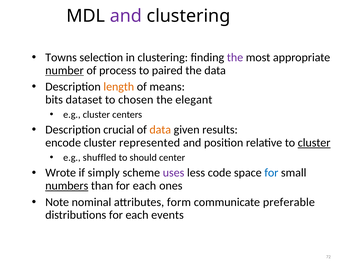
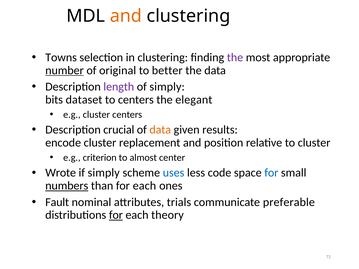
and at (126, 16) colour: purple -> orange
process: process -> original
paired: paired -> better
length colour: orange -> purple
of means: means -> simply
to chosen: chosen -> centers
represented: represented -> replacement
cluster at (314, 143) underline: present -> none
shuffled: shuffled -> criterion
should: should -> almost
uses colour: purple -> blue
Note: Note -> Fault
form: form -> trials
for at (116, 215) underline: none -> present
events: events -> theory
